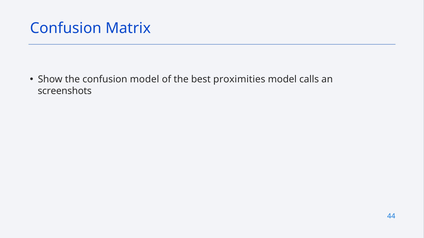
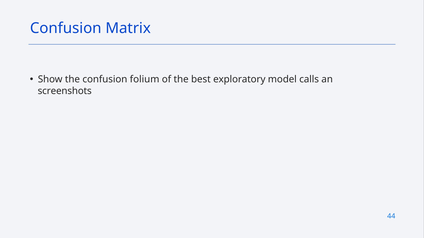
confusion model: model -> folium
proximities: proximities -> exploratory
